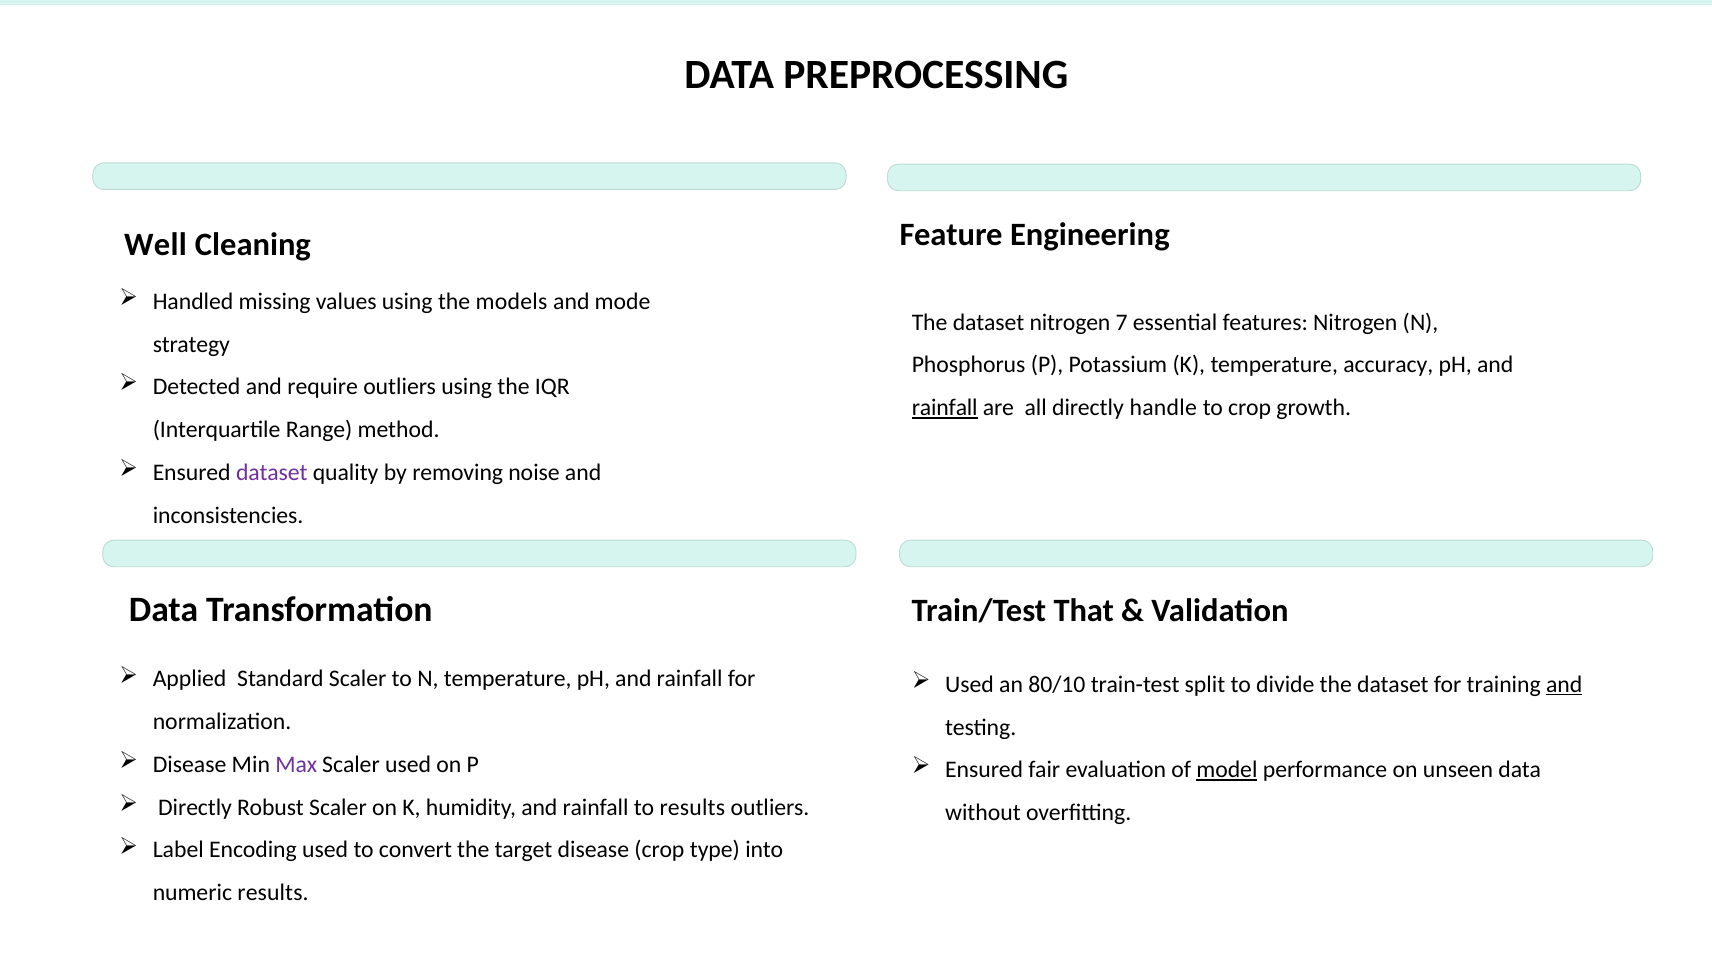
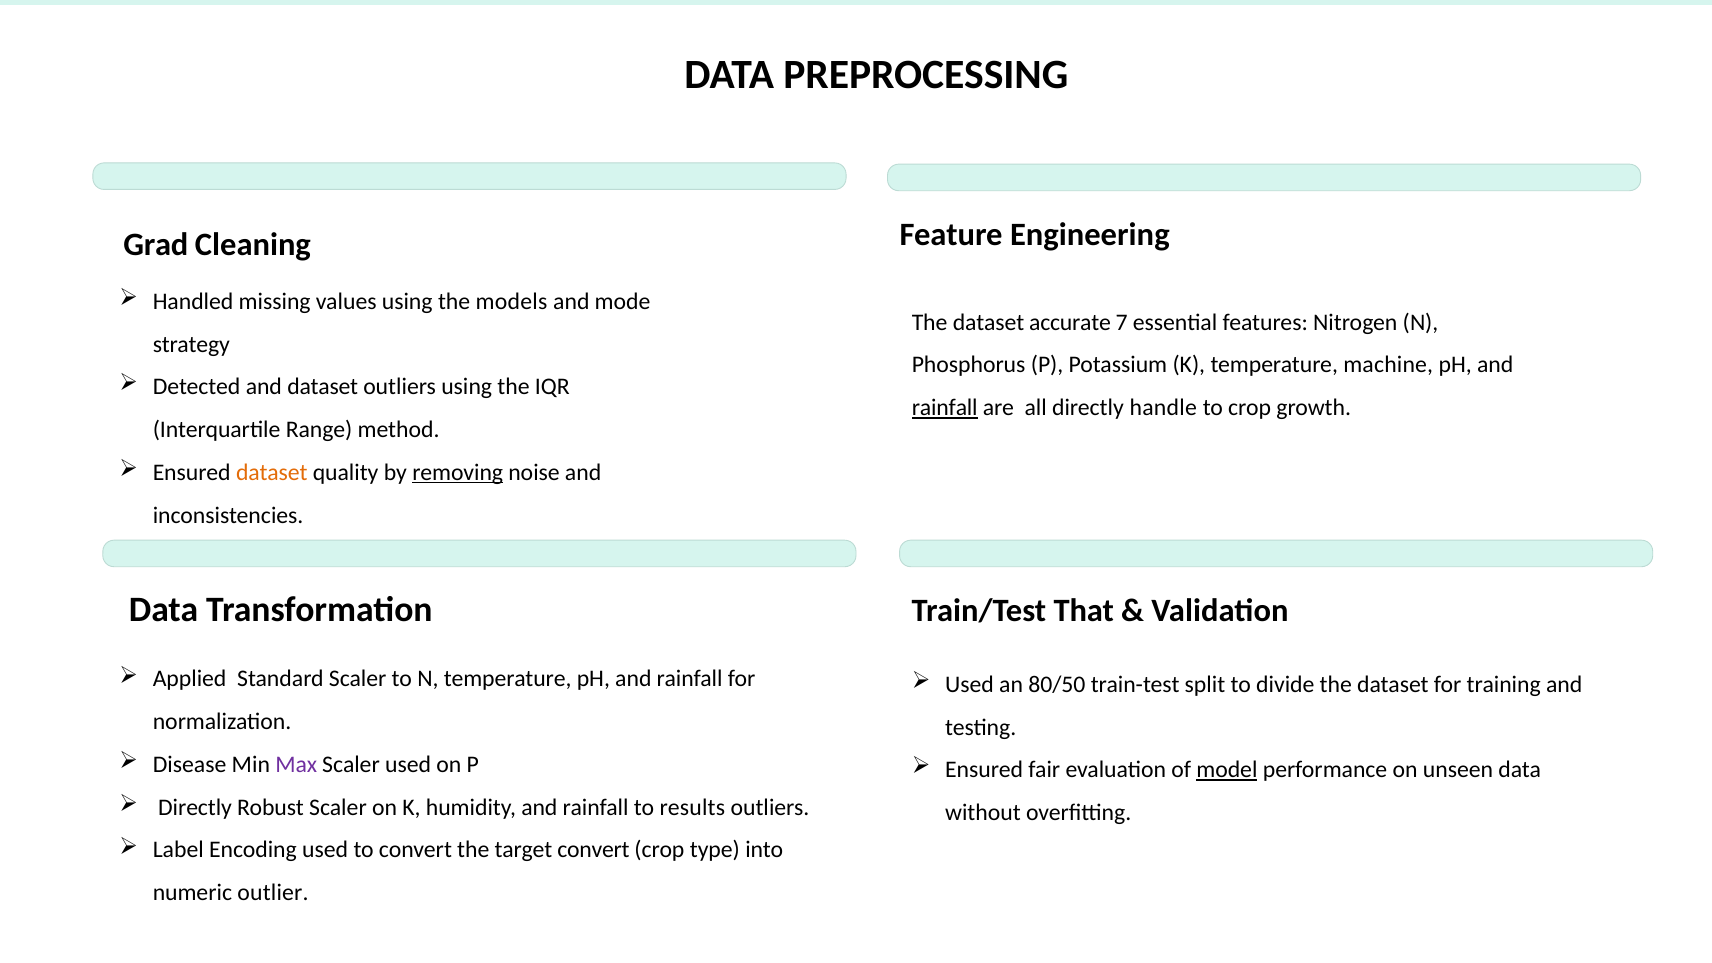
Well: Well -> Grad
dataset nitrogen: nitrogen -> accurate
accuracy: accuracy -> machine
and require: require -> dataset
dataset at (272, 473) colour: purple -> orange
removing underline: none -> present
80/10: 80/10 -> 80/50
and at (1564, 684) underline: present -> none
target disease: disease -> convert
numeric results: results -> outlier
